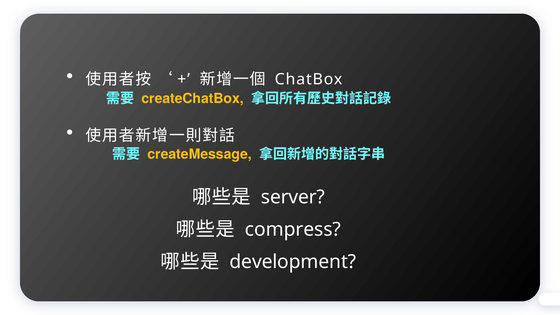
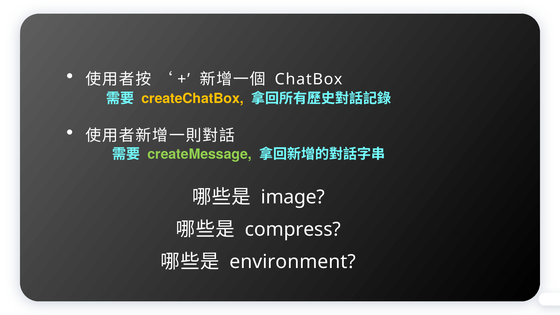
createMessage colour: yellow -> light green
server: server -> image
development: development -> environment
